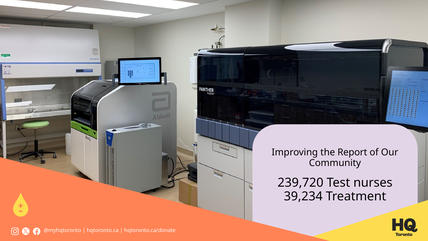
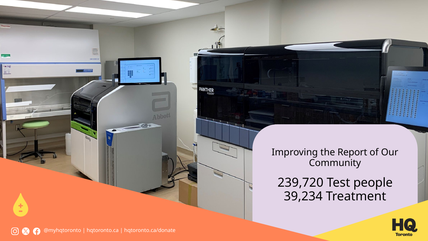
nurses: nurses -> people
